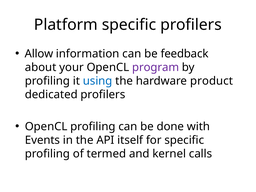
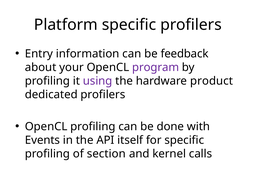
Allow: Allow -> Entry
using colour: blue -> purple
termed: termed -> section
